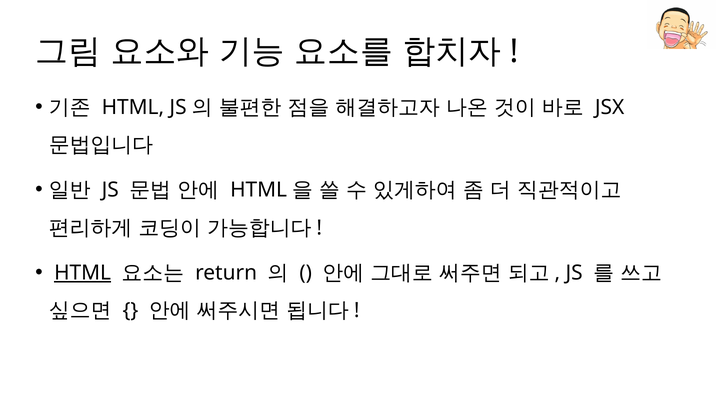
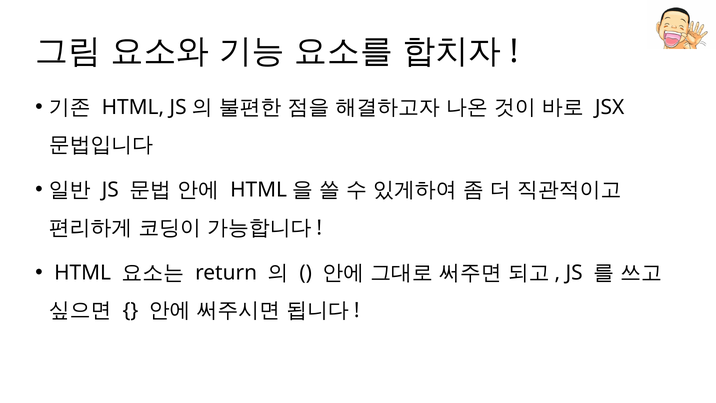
HTML at (83, 273) underline: present -> none
